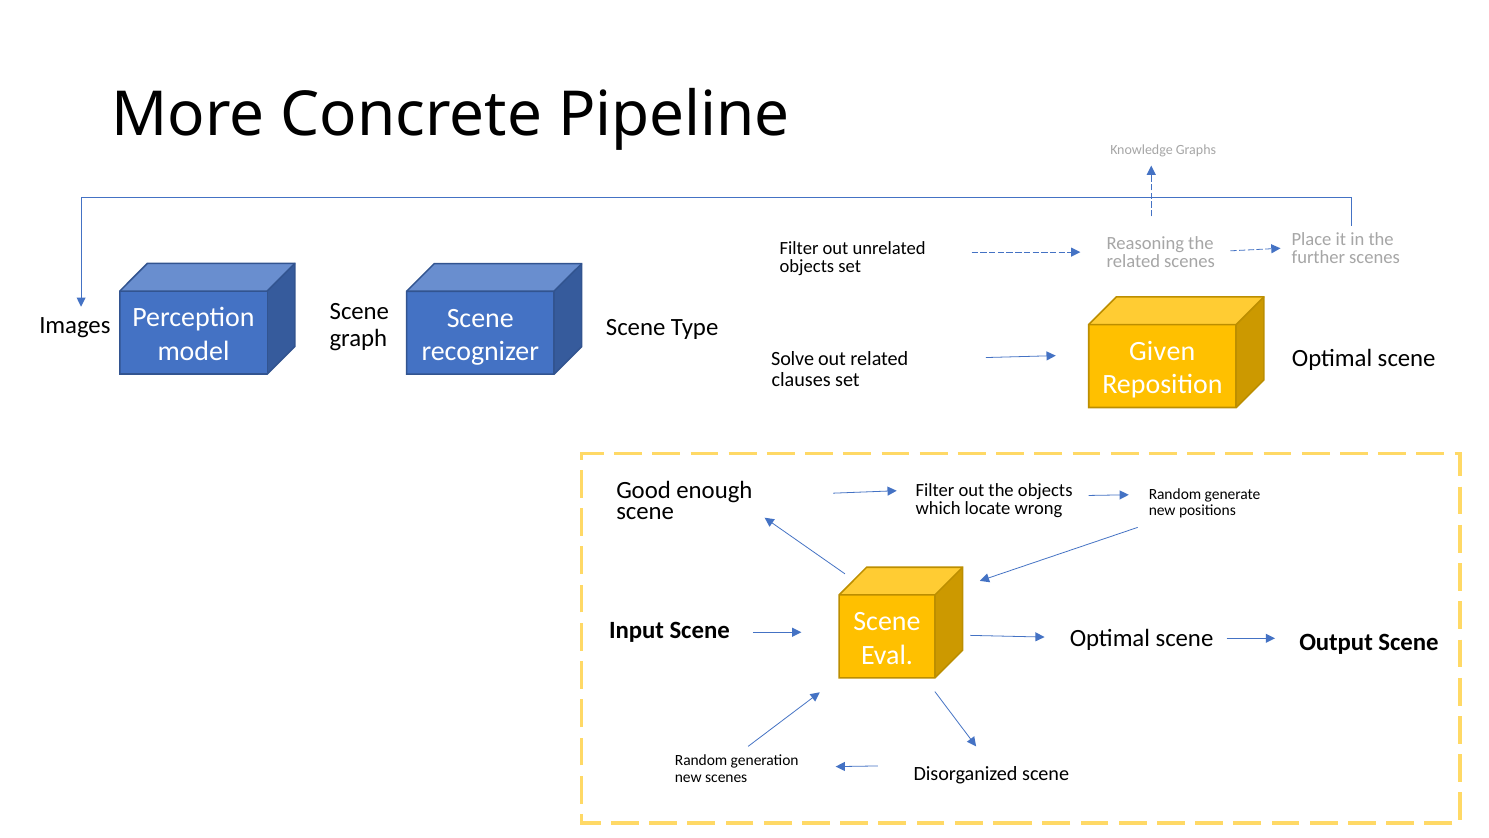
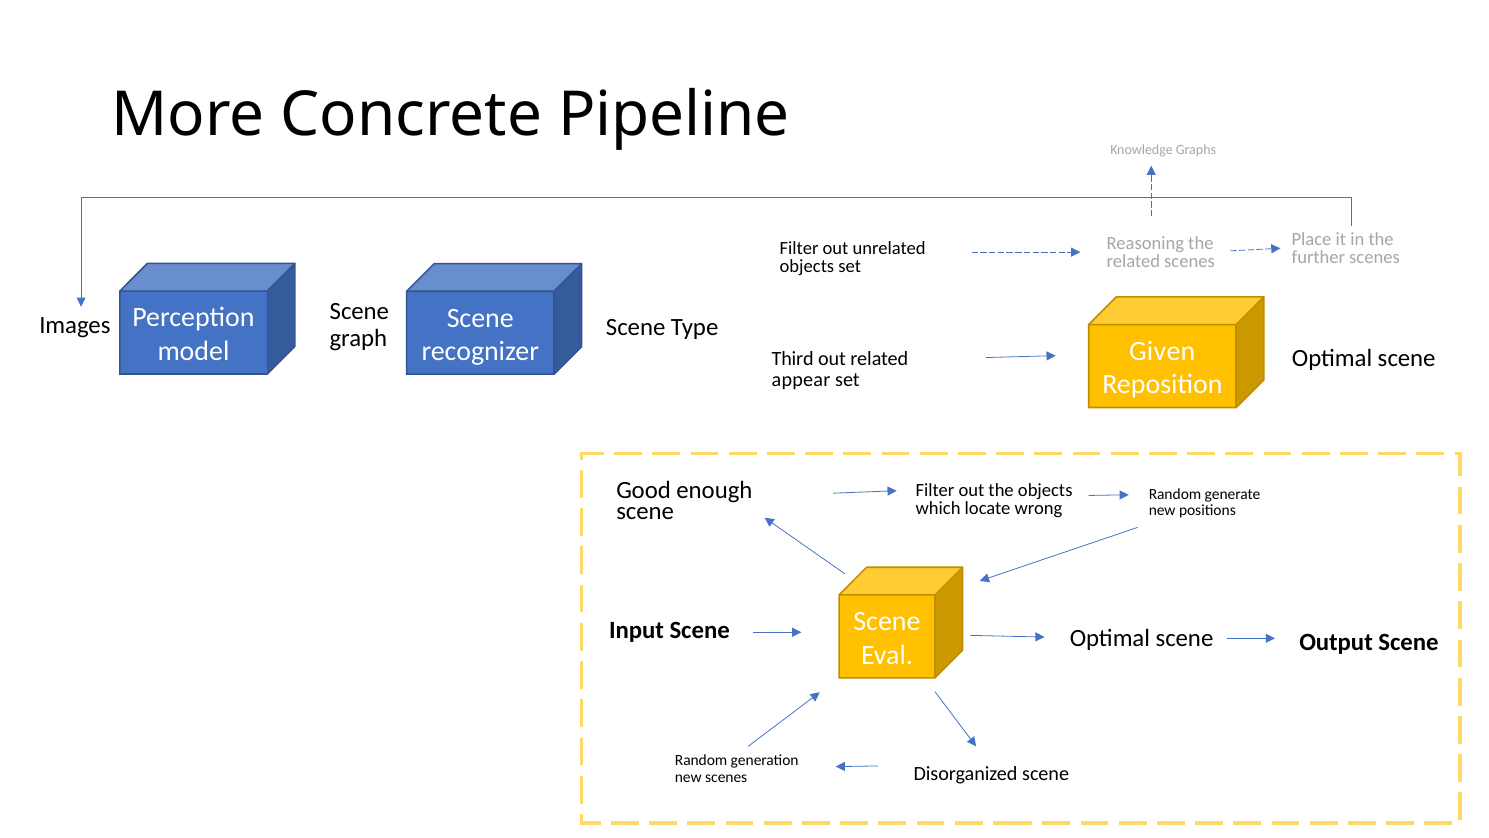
Solve: Solve -> Third
clauses: clauses -> appear
